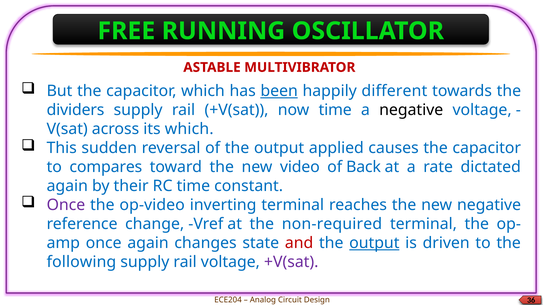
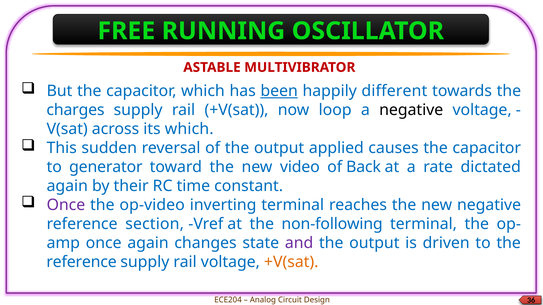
dividers: dividers -> charges
now time: time -> loop
compares: compares -> generator
change: change -> section
non-required: non-required -> non-following
and colour: red -> purple
output at (374, 243) underline: present -> none
following at (81, 262): following -> reference
+V(sat at (291, 262) colour: purple -> orange
